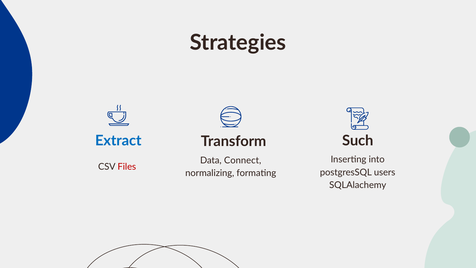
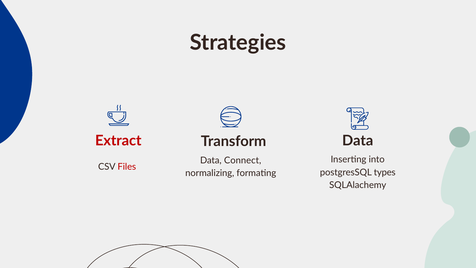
Extract colour: blue -> red
Transform Such: Such -> Data
users: users -> types
